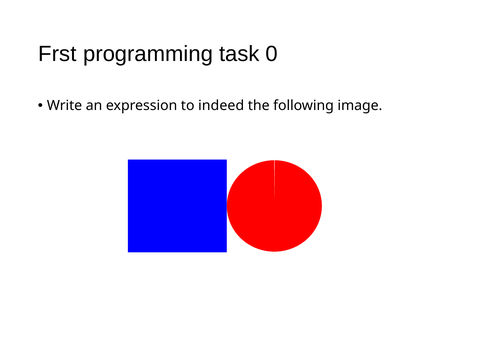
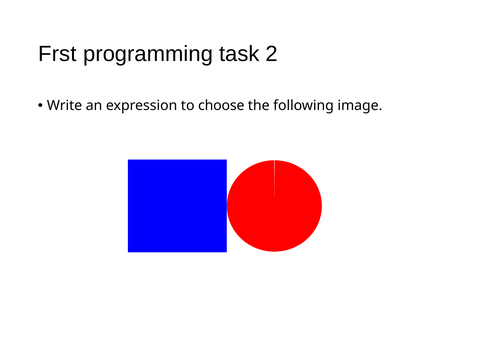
0: 0 -> 2
indeed: indeed -> choose
